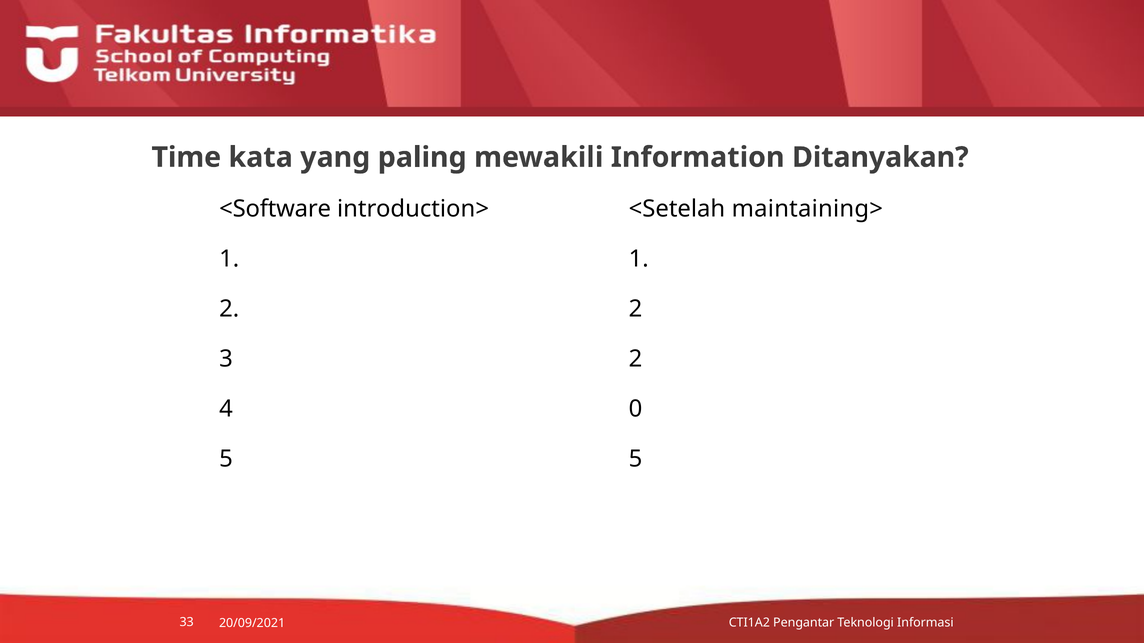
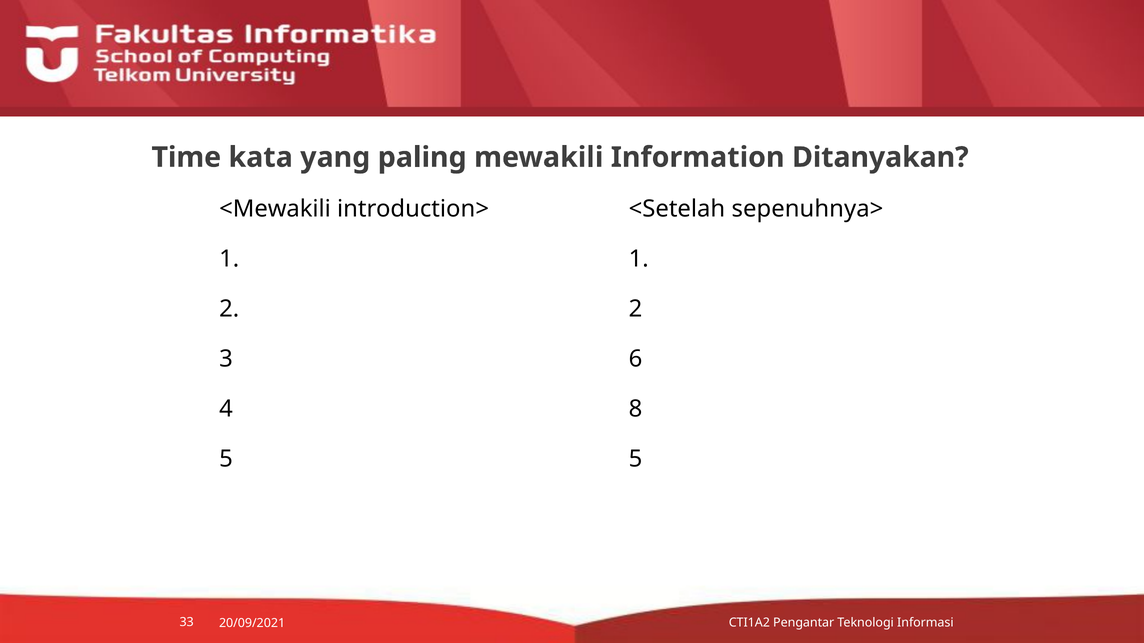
<Software: <Software -> <Mewakili
maintaining>: maintaining> -> sepenuhnya>
2 at (636, 359): 2 -> 6
0: 0 -> 8
